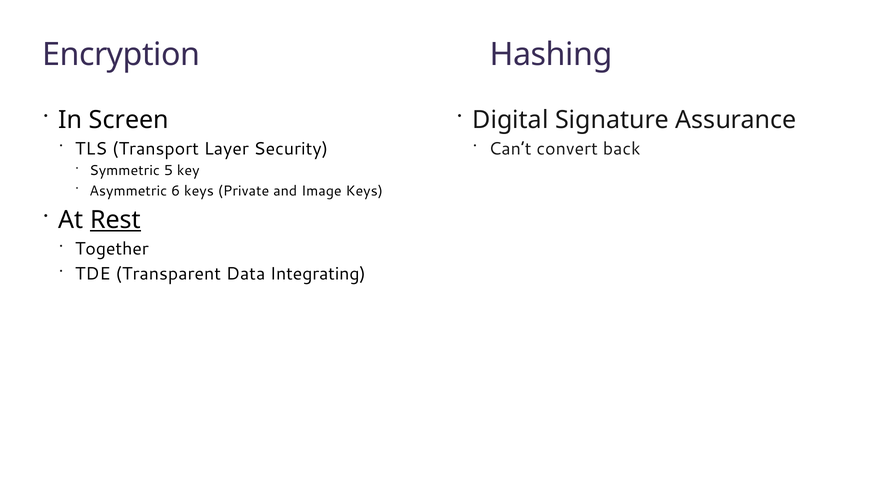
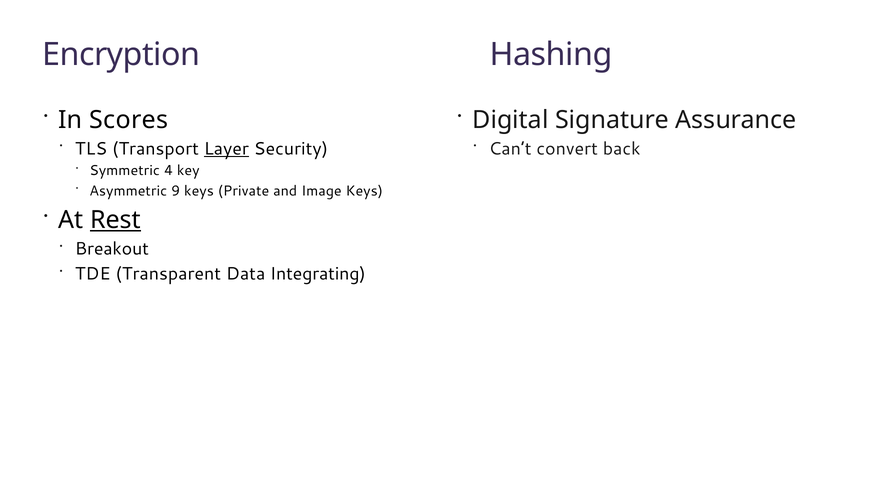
Screen: Screen -> Scores
Layer underline: none -> present
5: 5 -> 4
6: 6 -> 9
Together: Together -> Breakout
